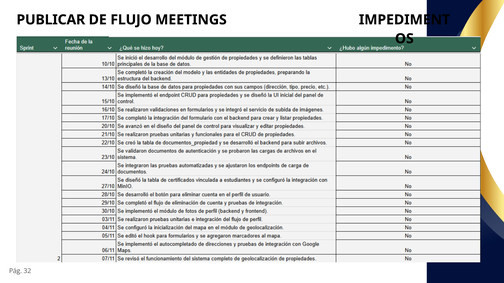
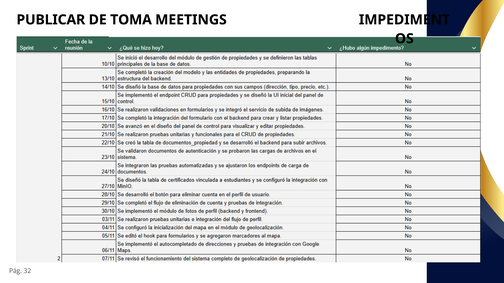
FLUJO: FLUJO -> TOMA
